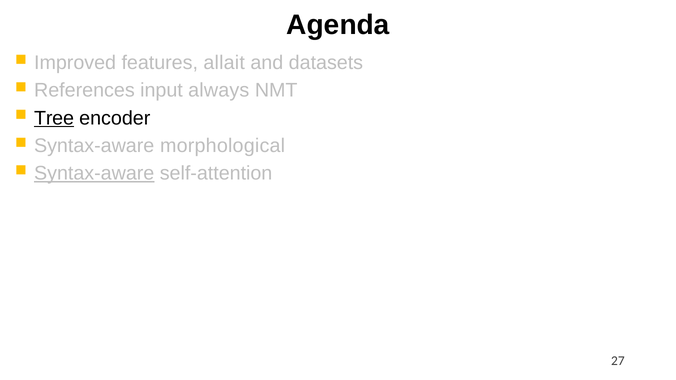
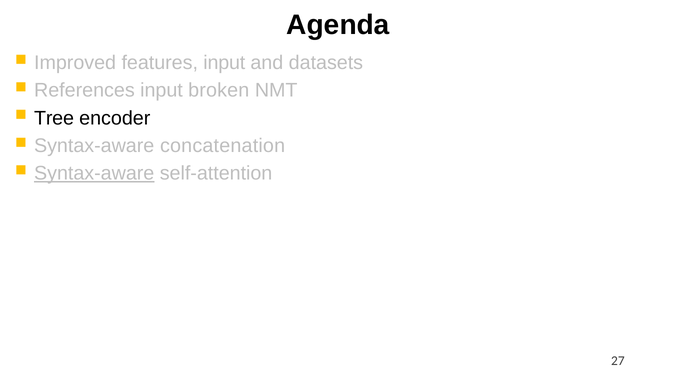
features allait: allait -> input
always: always -> broken
Tree underline: present -> none
morphological: morphological -> concatenation
